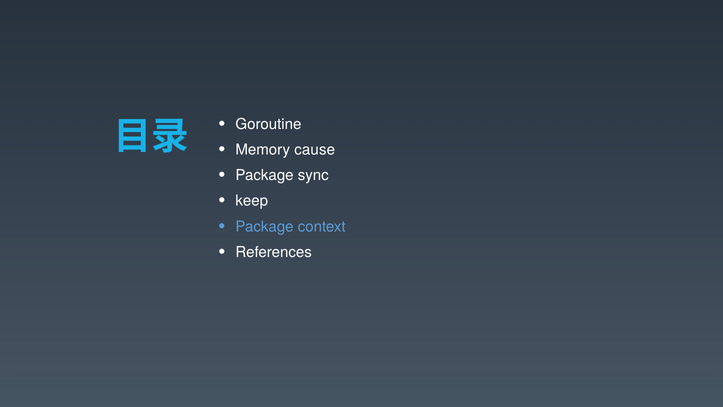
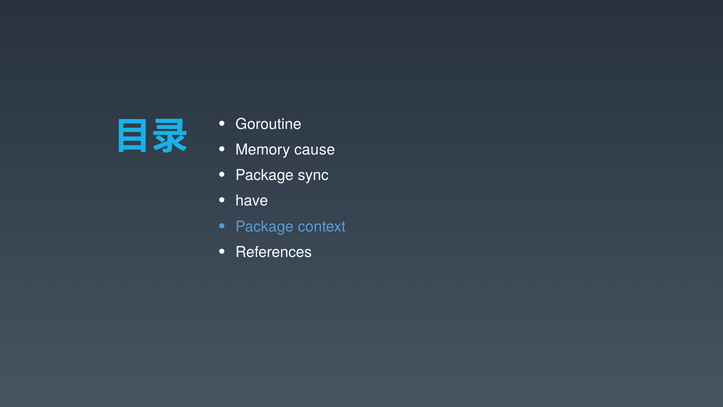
keep: keep -> have
